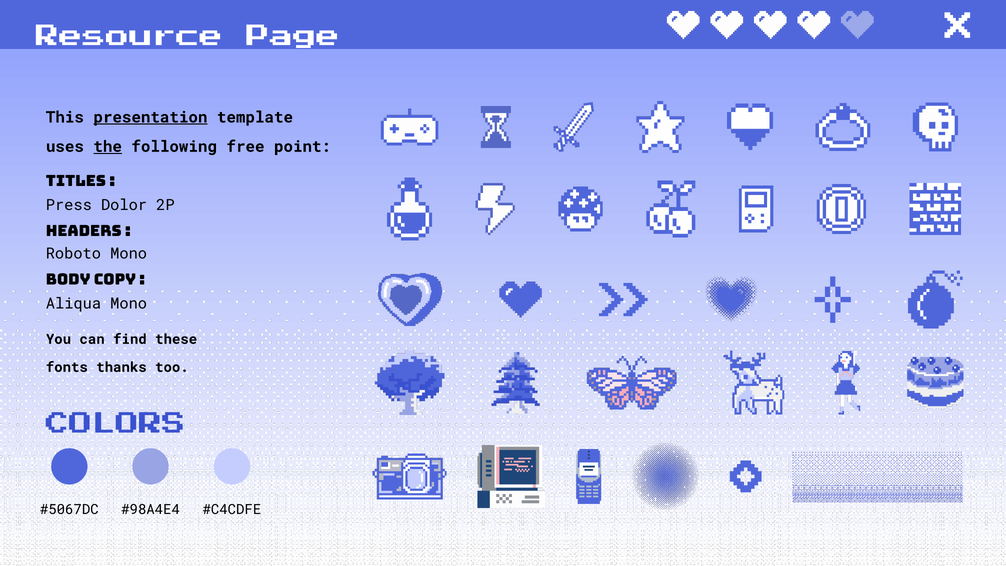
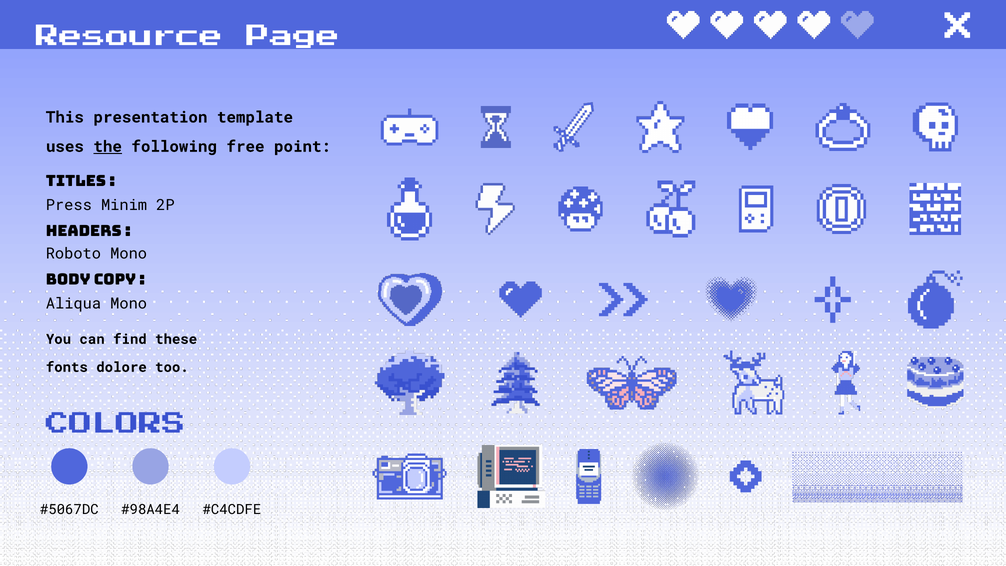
presentation underline: present -> none
Dolor: Dolor -> Minim
thanks: thanks -> dolore
